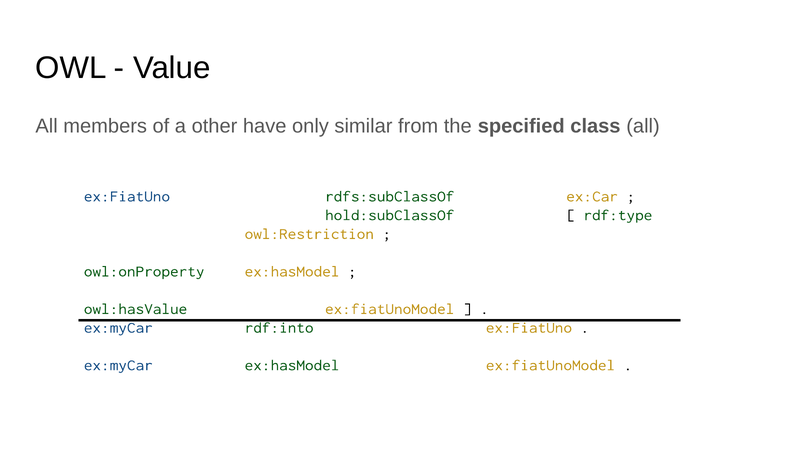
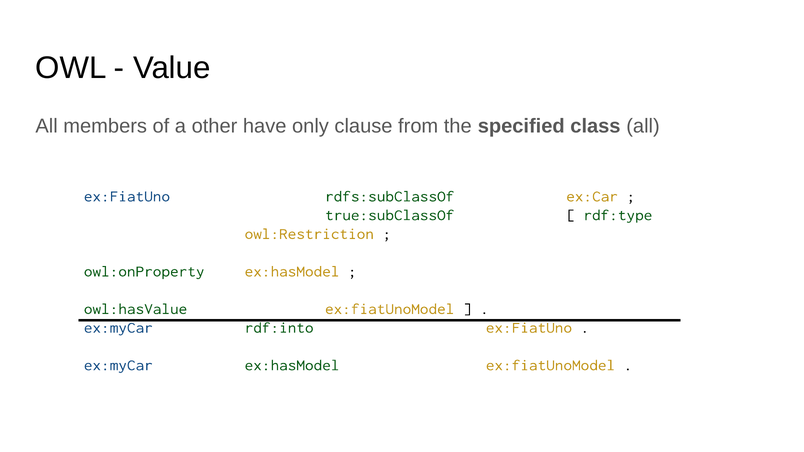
similar: similar -> clause
hold:subClassOf: hold:subClassOf -> true:subClassOf
